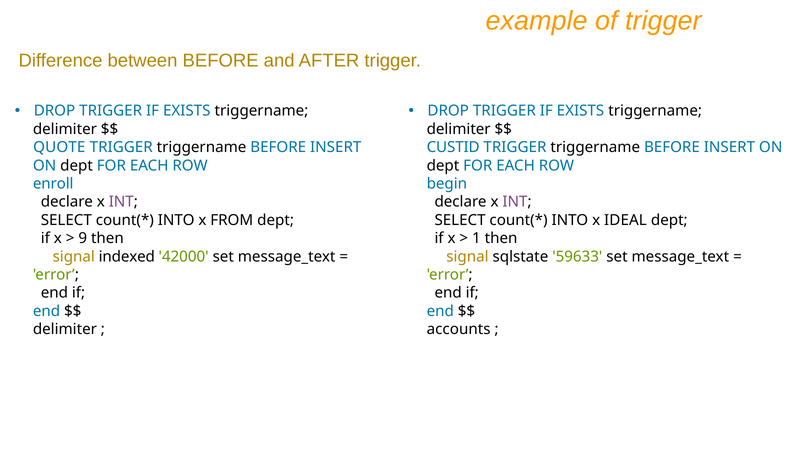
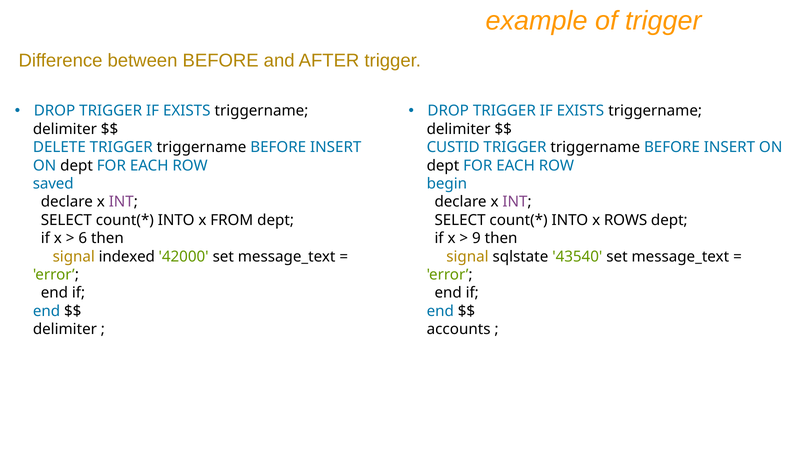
QUOTE: QUOTE -> DELETE
enroll: enroll -> saved
IDEAL: IDEAL -> ROWS
9: 9 -> 6
1: 1 -> 9
59633: 59633 -> 43540
